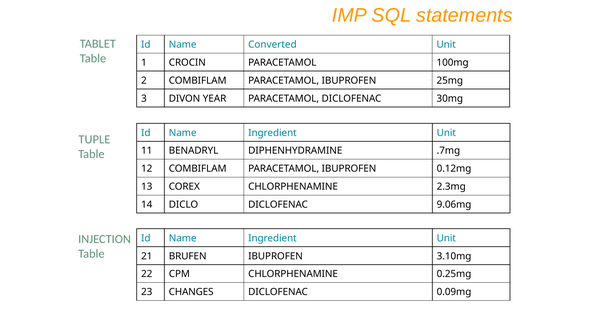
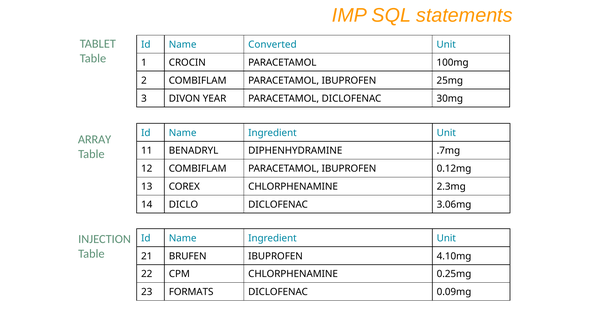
TUPLE: TUPLE -> ARRAY
9.06mg: 9.06mg -> 3.06mg
3.10mg: 3.10mg -> 4.10mg
CHANGES: CHANGES -> FORMATS
